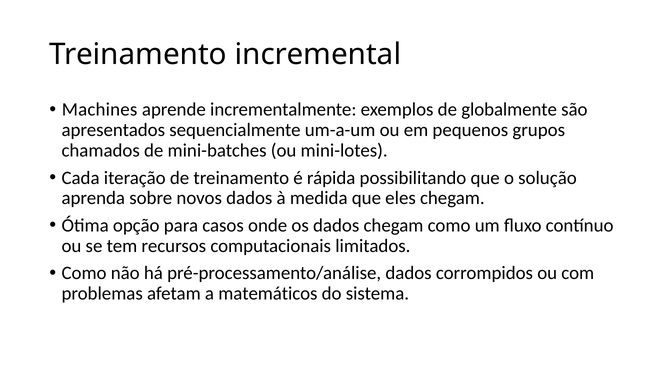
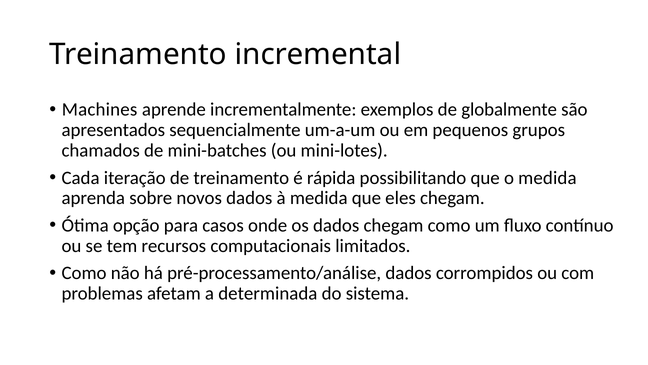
o solução: solução -> medida
matemáticos: matemáticos -> determinada
